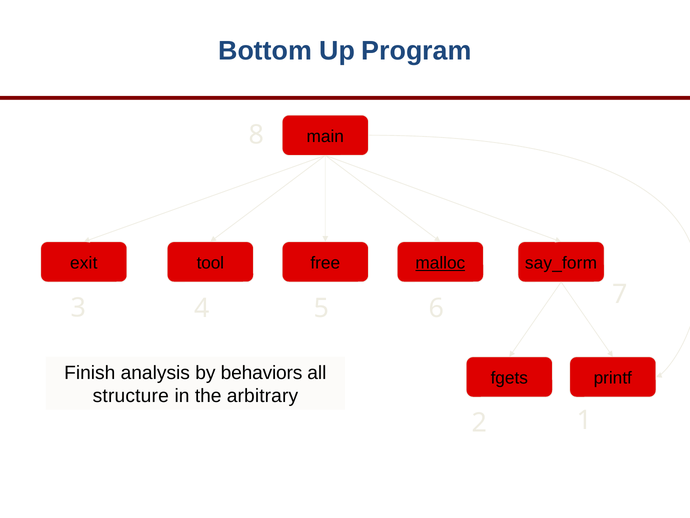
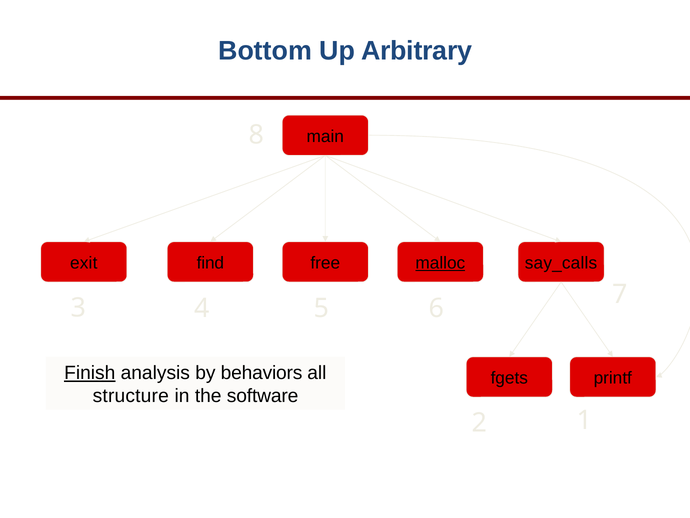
Program: Program -> Arbitrary
tool: tool -> find
say_form: say_form -> say_calls
Finish underline: none -> present
arbitrary: arbitrary -> software
